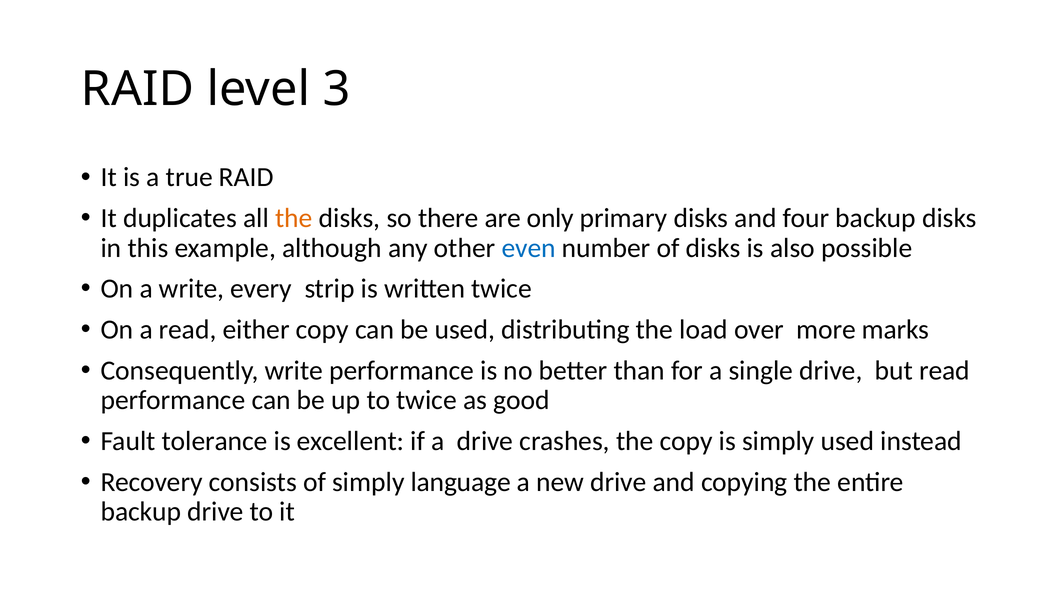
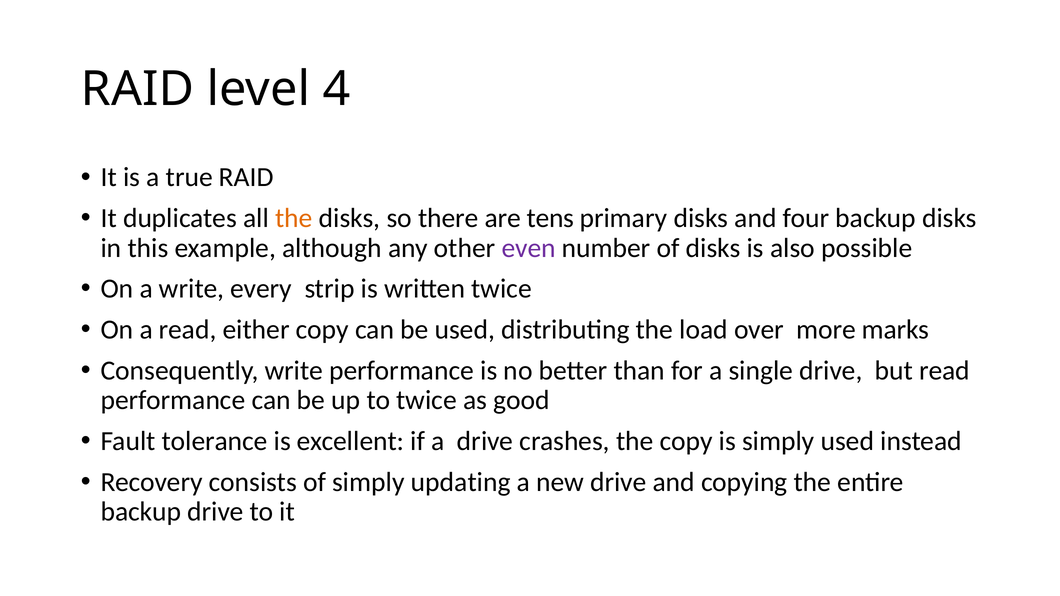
3: 3 -> 4
only: only -> tens
even colour: blue -> purple
language: language -> updating
